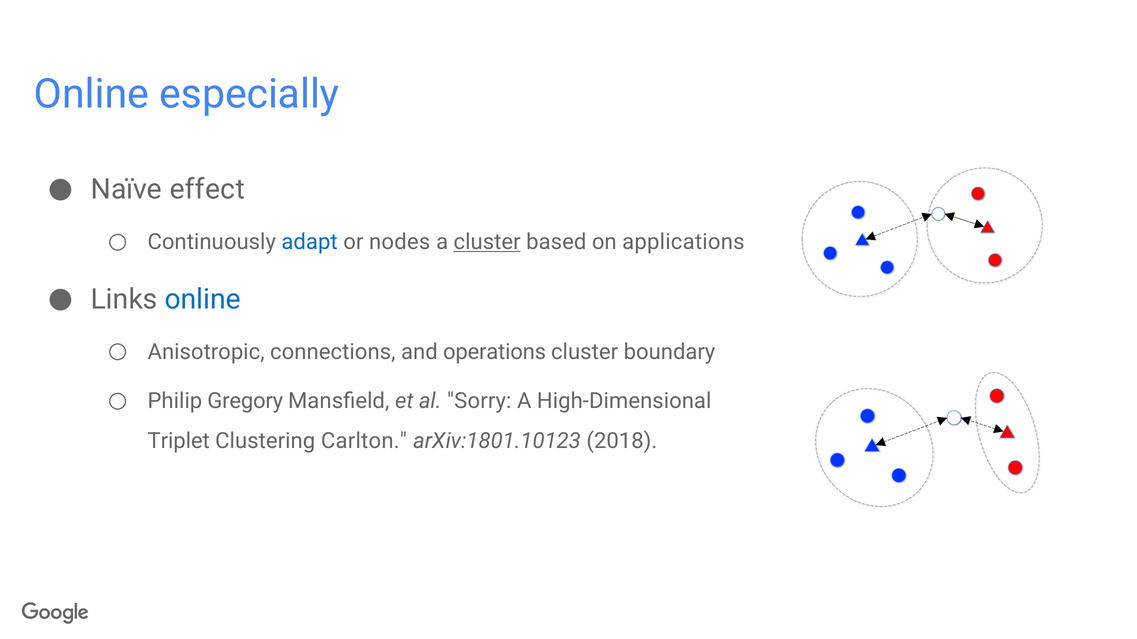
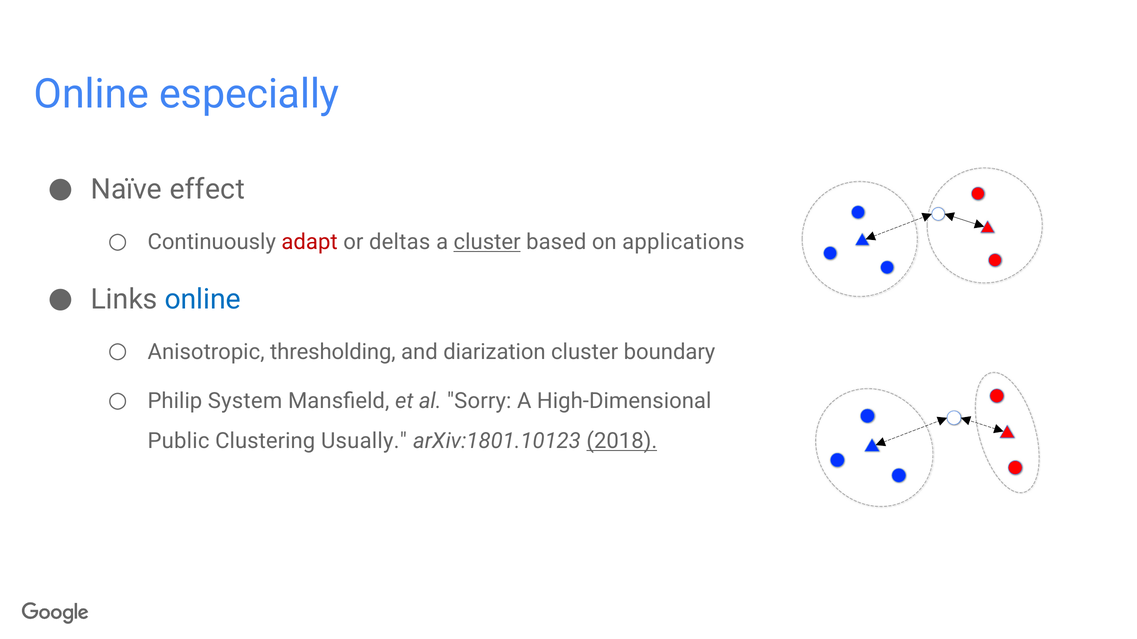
adapt colour: blue -> red
nodes: nodes -> deltas
connections: connections -> thresholding
operations: operations -> diarization
Gregory: Gregory -> System
Triplet: Triplet -> Public
Carlton: Carlton -> Usually
2018 underline: none -> present
